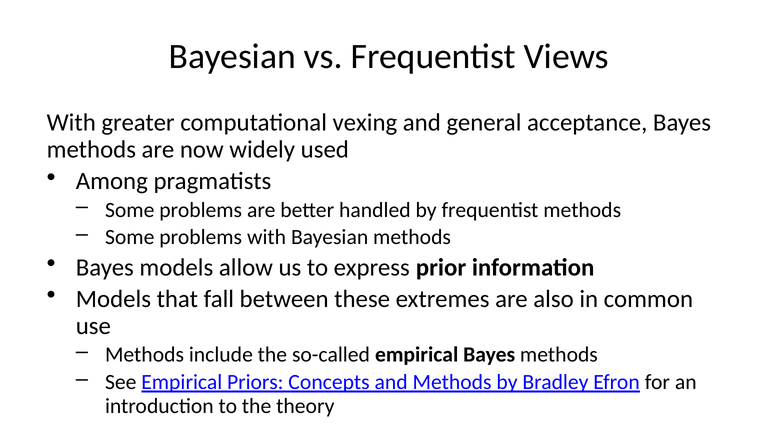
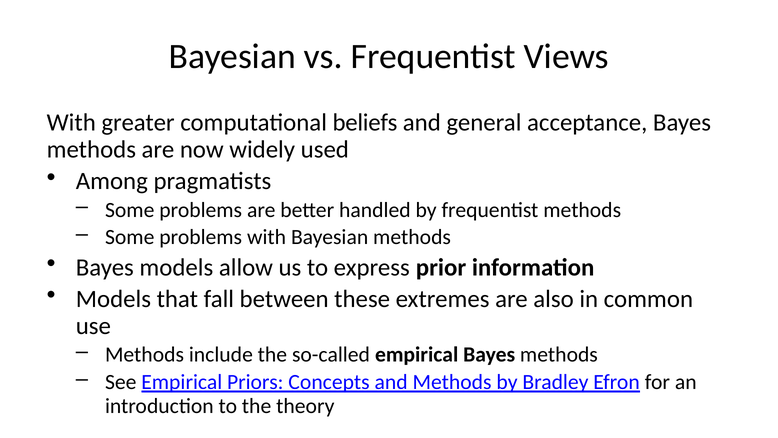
vexing: vexing -> beliefs
